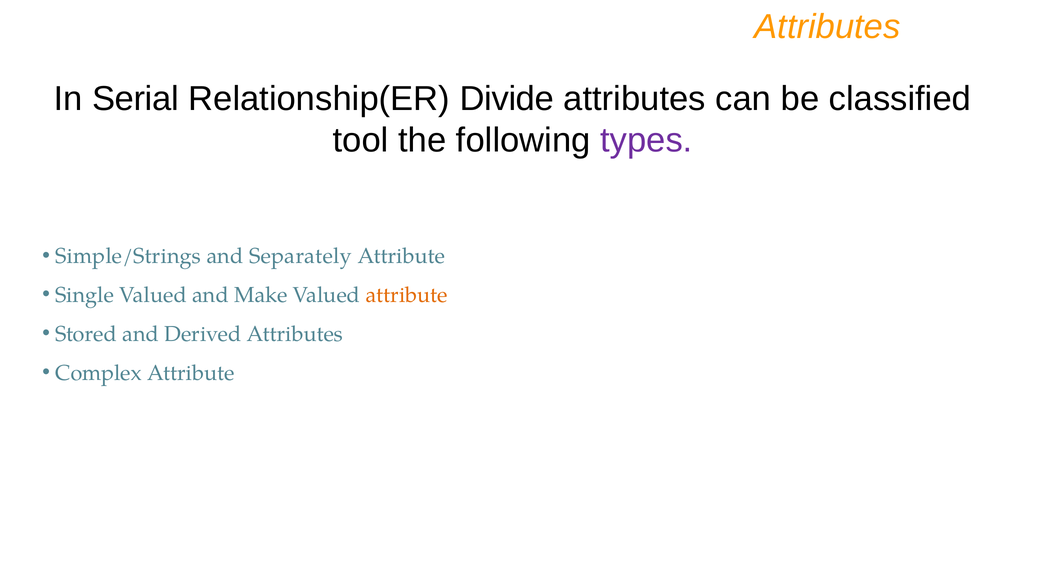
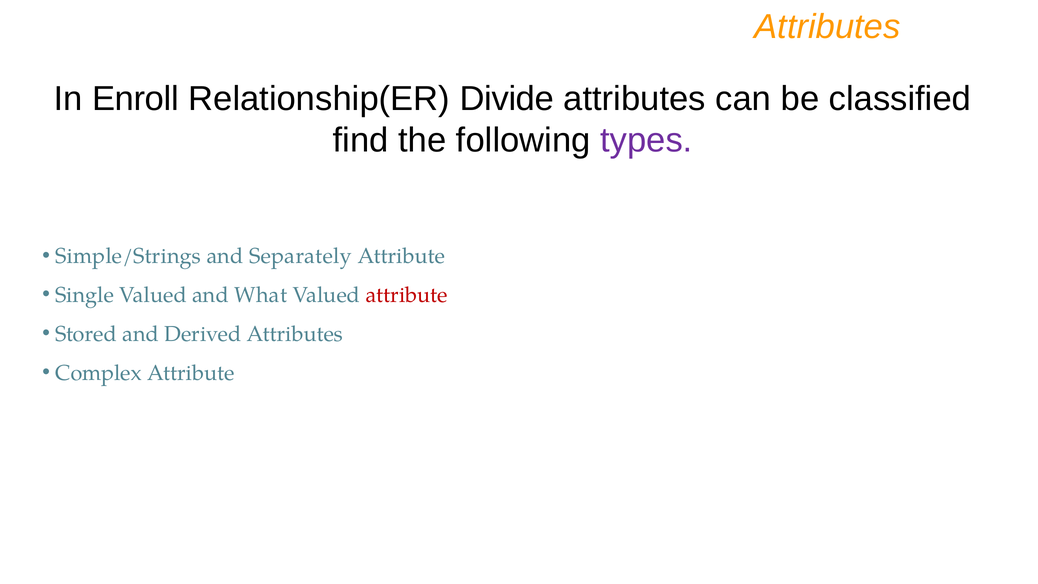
Serial: Serial -> Enroll
tool: tool -> find
Make: Make -> What
attribute at (407, 295) colour: orange -> red
